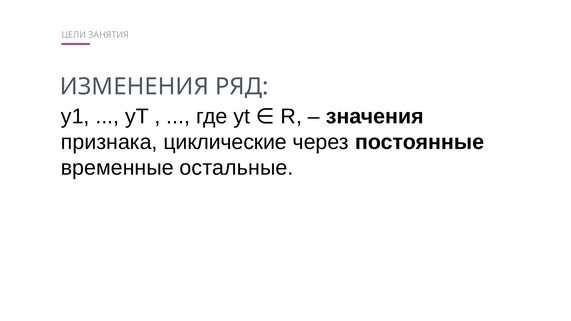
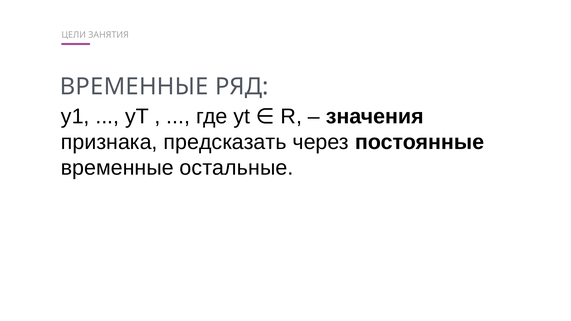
ИЗМЕНЕНИЯ at (134, 87): ИЗМЕНЕНИЯ -> ВРЕМЕННЫЕ
циклические: циклические -> предсказать
